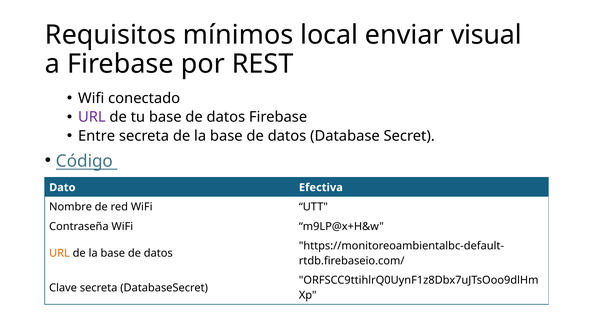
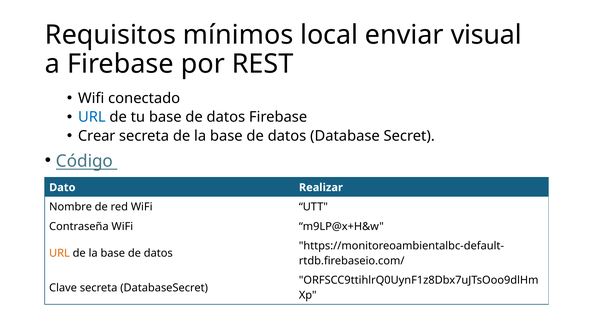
URL at (92, 117) colour: purple -> blue
Entre: Entre -> Crear
Efectiva: Efectiva -> Realizar
